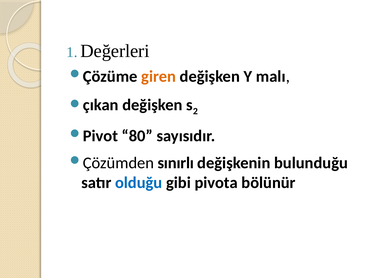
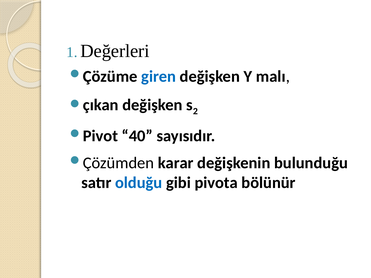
giren colour: orange -> blue
80: 80 -> 40
sınırlı: sınırlı -> karar
